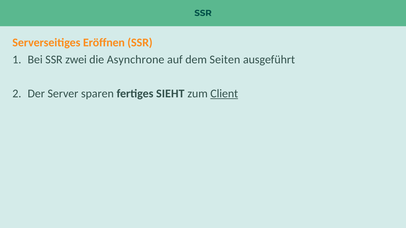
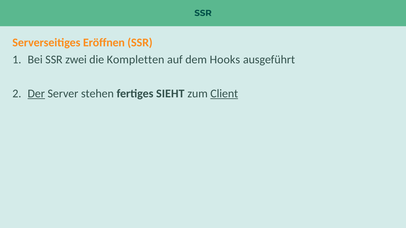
Asynchrone: Asynchrone -> Kompletten
Seiten: Seiten -> Hooks
Der underline: none -> present
sparen: sparen -> stehen
